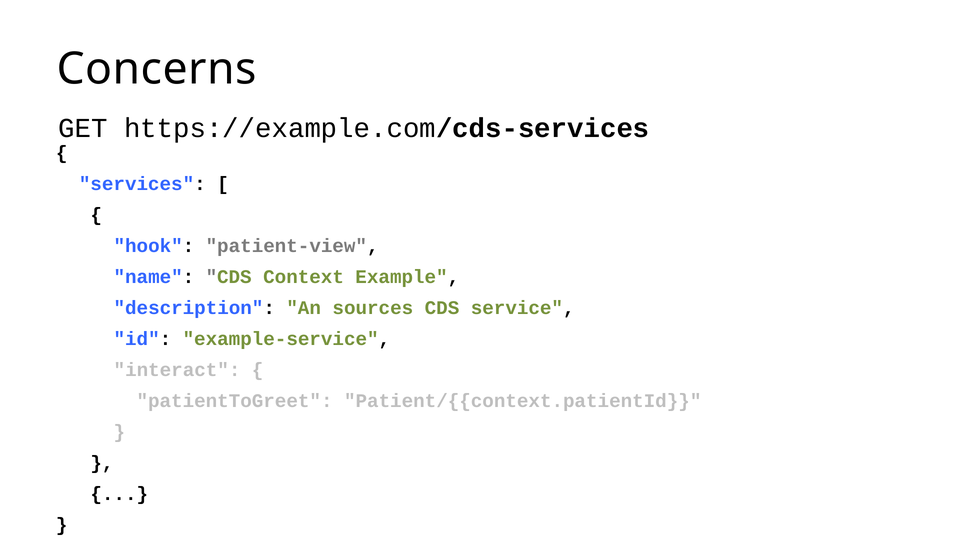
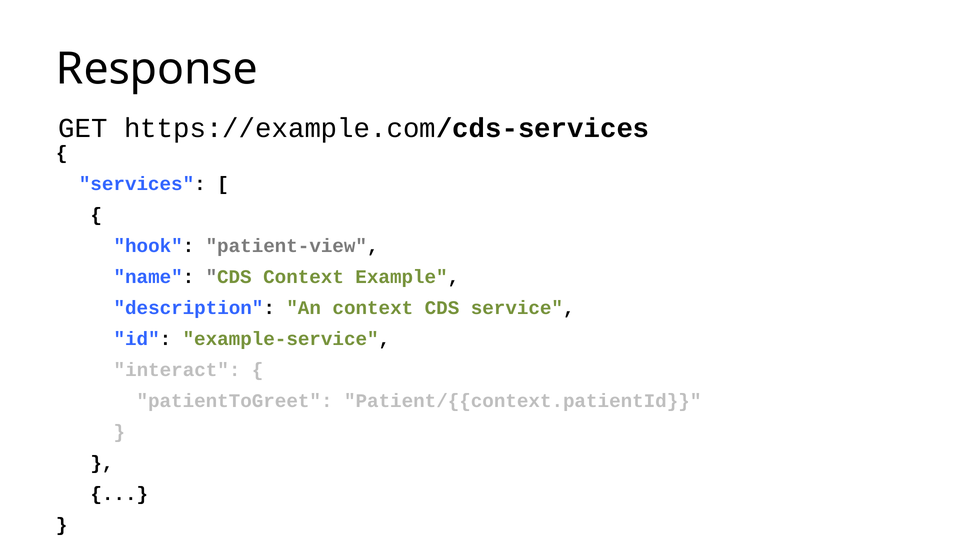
Concerns: Concerns -> Response
An sources: sources -> context
